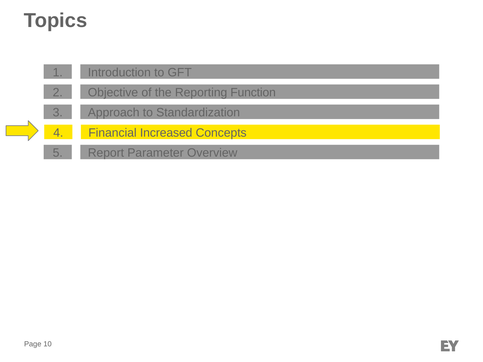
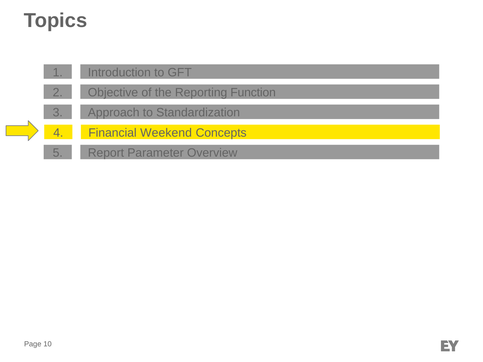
Increased: Increased -> Weekend
